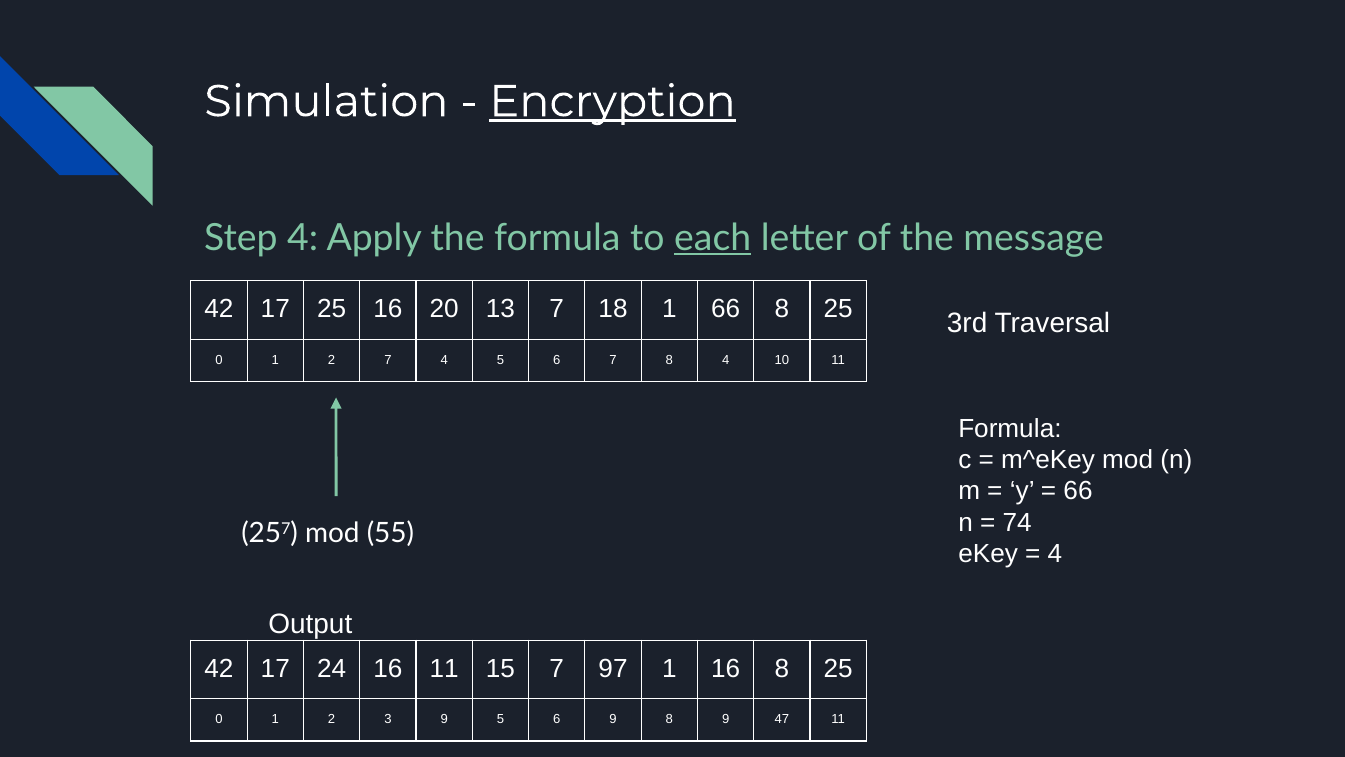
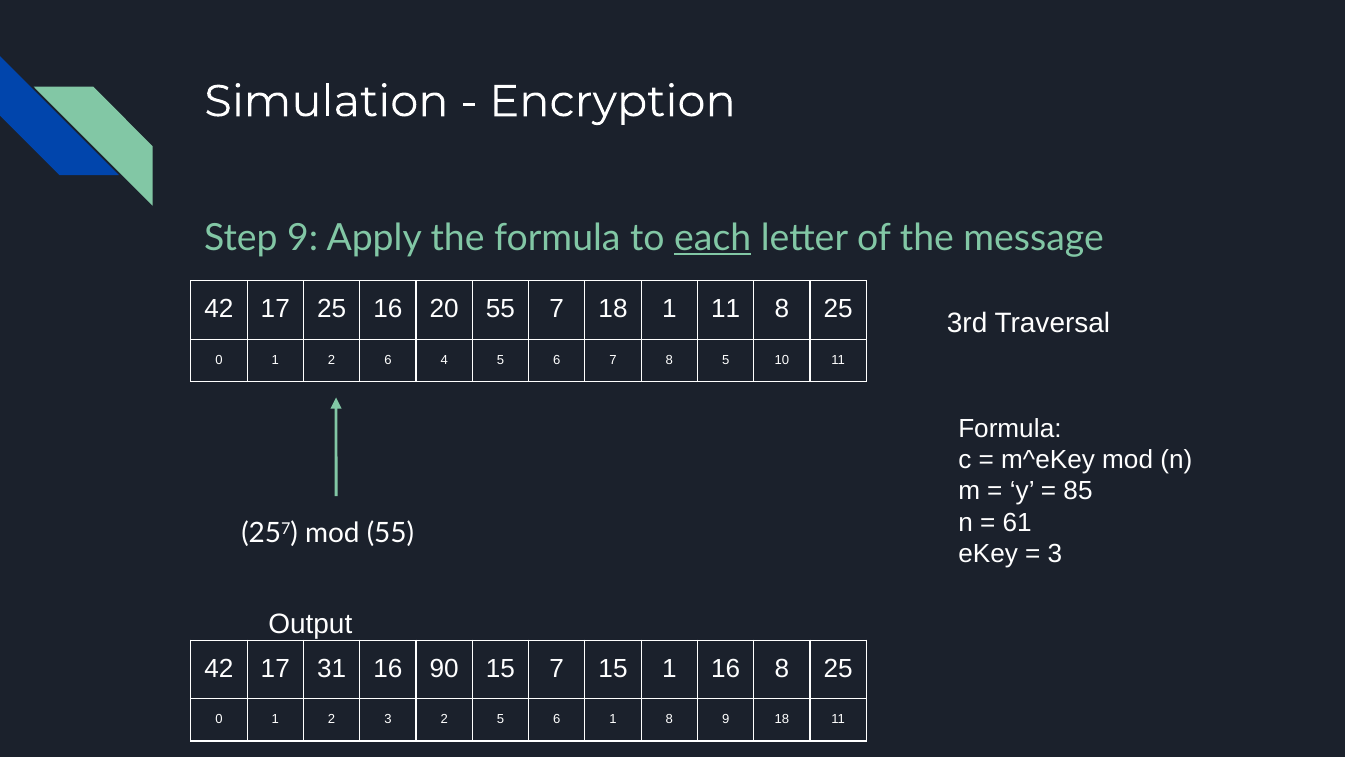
Encryption underline: present -> none
Step 4: 4 -> 9
20 13: 13 -> 55
1 66: 66 -> 11
2 7: 7 -> 6
8 4: 4 -> 5
66 at (1078, 491): 66 -> 85
74: 74 -> 61
4 at (1055, 554): 4 -> 3
24: 24 -> 31
16 11: 11 -> 90
7 97: 97 -> 15
3 9: 9 -> 2
6 9: 9 -> 1
9 47: 47 -> 18
